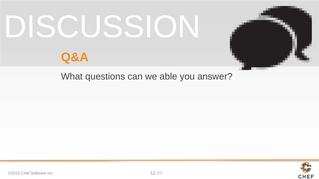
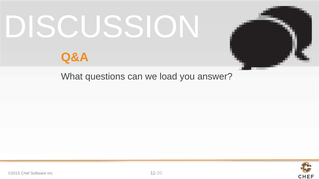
able: able -> load
